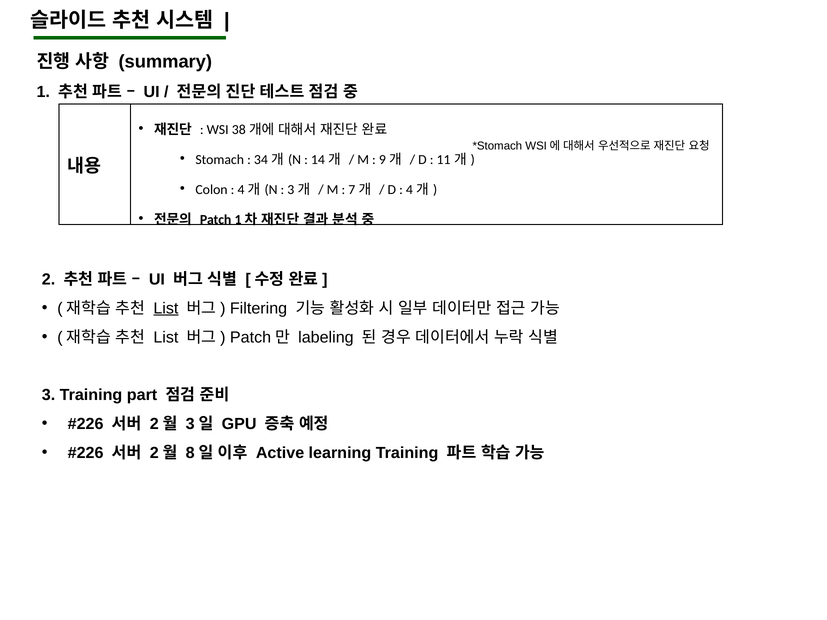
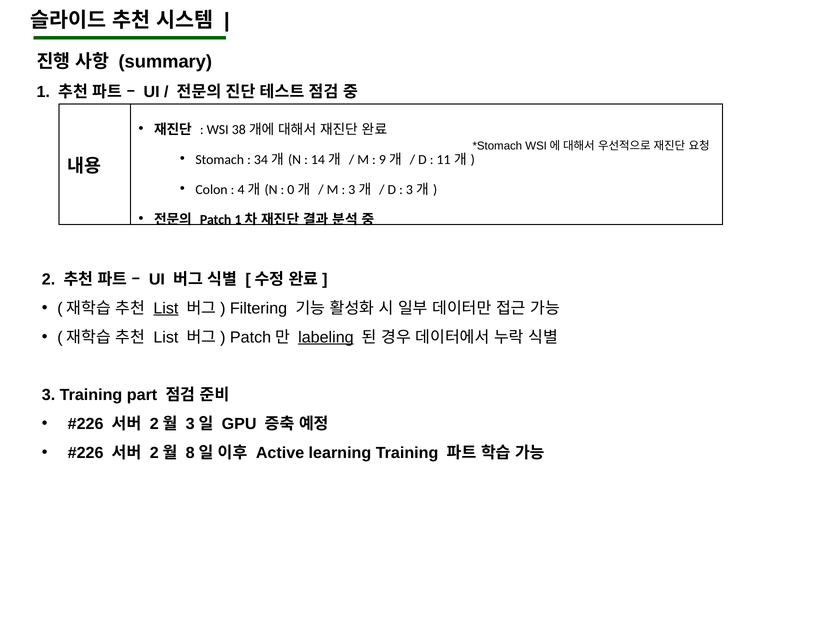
3 at (291, 190): 3 -> 0
7 at (352, 190): 7 -> 3
4 at (409, 190): 4 -> 3
labeling underline: none -> present
